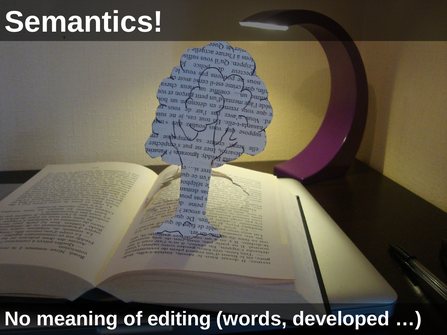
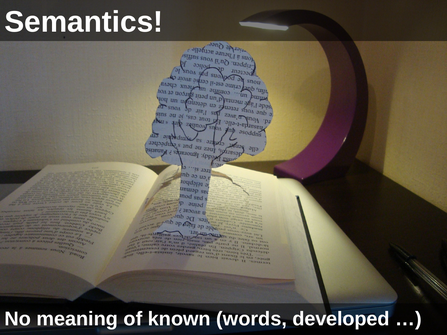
editing: editing -> known
